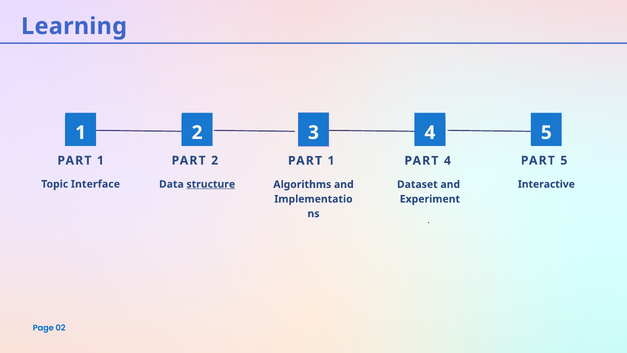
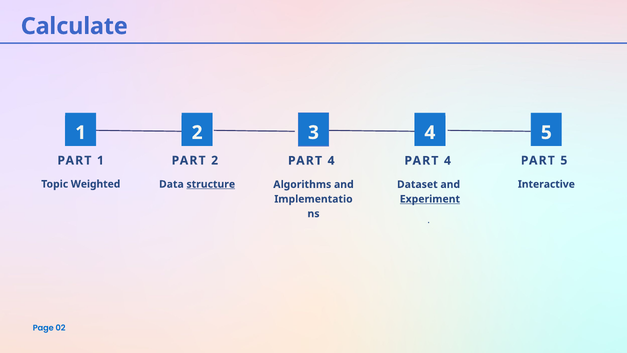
Learning: Learning -> Calculate
1 at (331, 161): 1 -> 4
Interface: Interface -> Weighted
Experiment underline: none -> present
